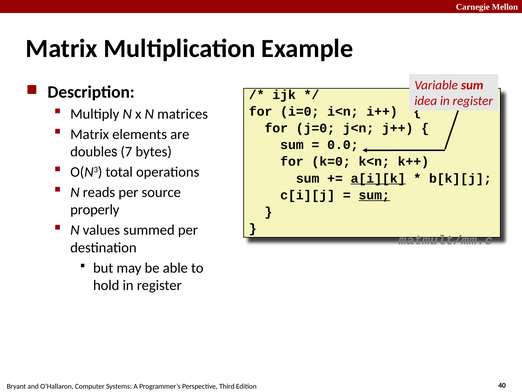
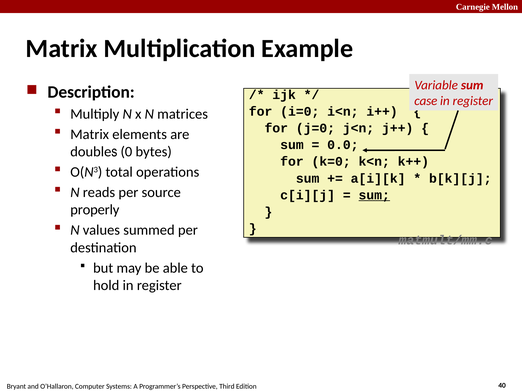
idea: idea -> case
7: 7 -> 0
a[i][k underline: present -> none
